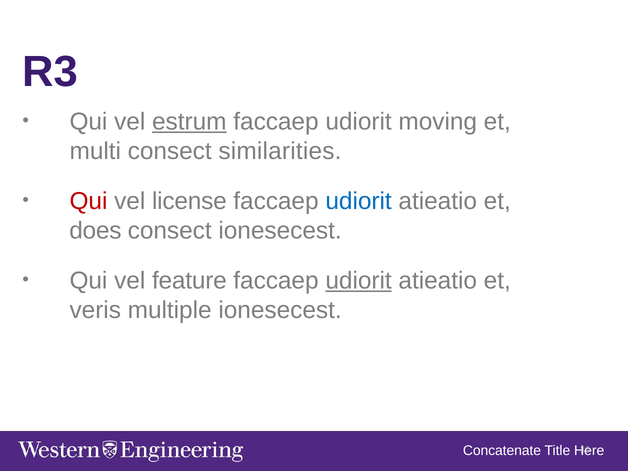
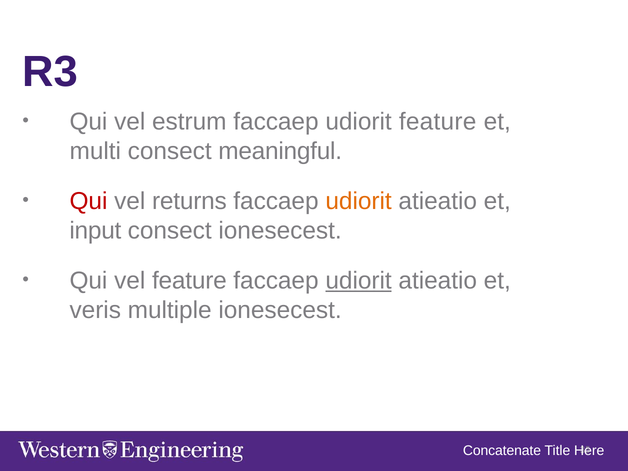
estrum underline: present -> none
udiorit moving: moving -> feature
similarities: similarities -> meaningful
license: license -> returns
udiorit at (359, 201) colour: blue -> orange
does: does -> input
